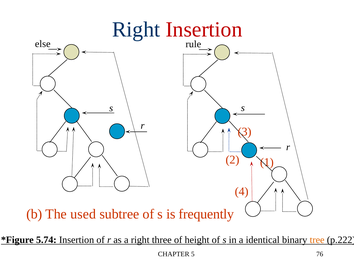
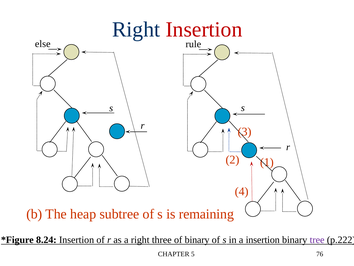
used: used -> heap
frequently: frequently -> remaining
5.74: 5.74 -> 8.24
of height: height -> binary
a identical: identical -> insertion
tree colour: orange -> purple
